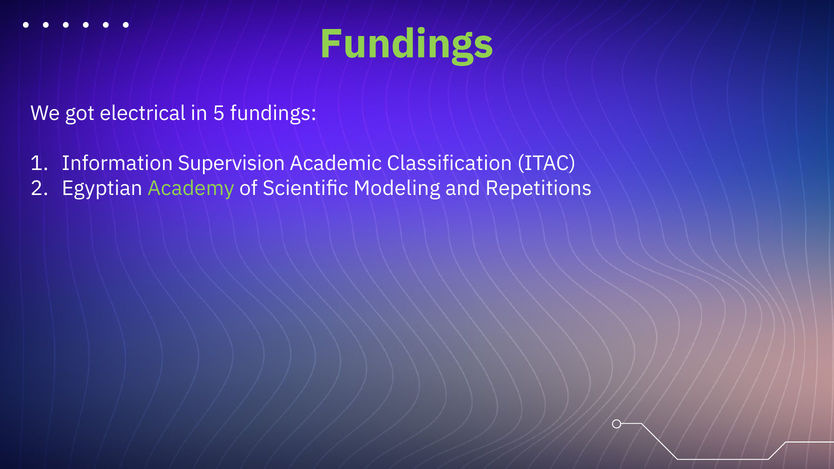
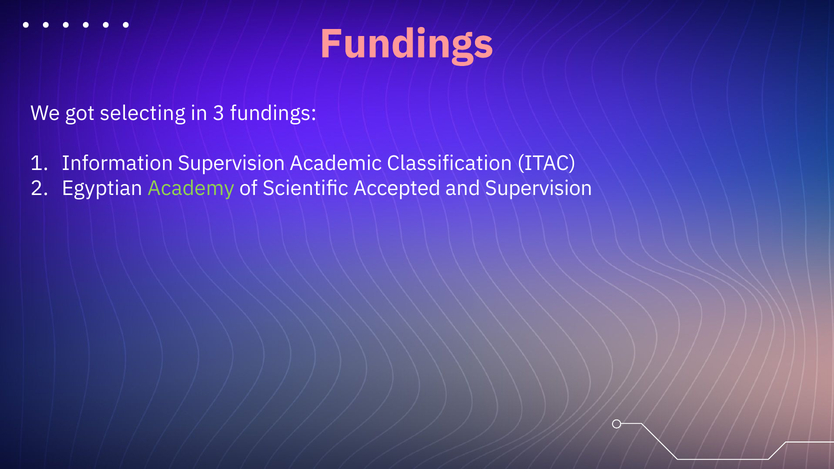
Fundings at (406, 44) colour: light green -> pink
electrical: electrical -> selecting
5: 5 -> 3
Modeling: Modeling -> Accepted
and Repetitions: Repetitions -> Supervision
